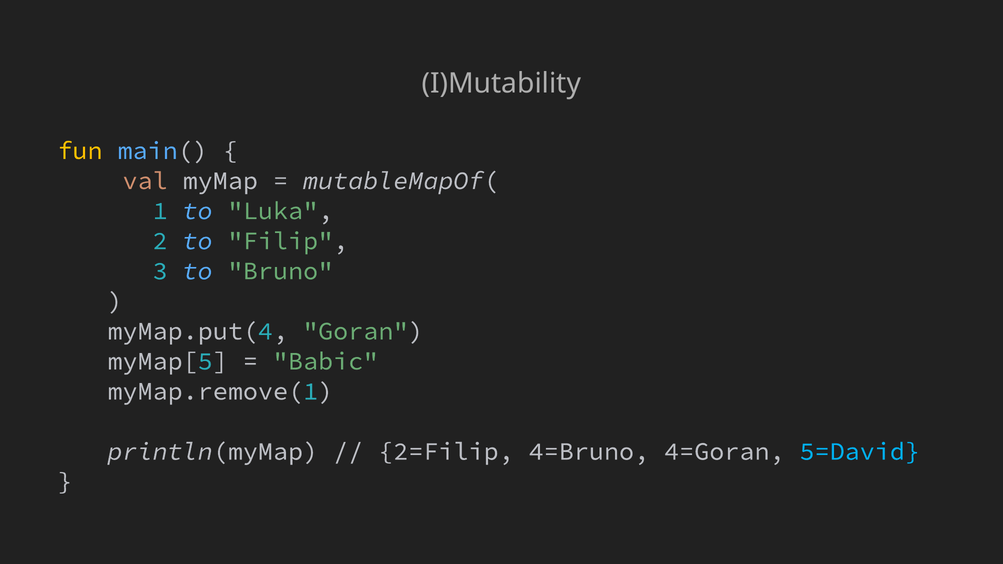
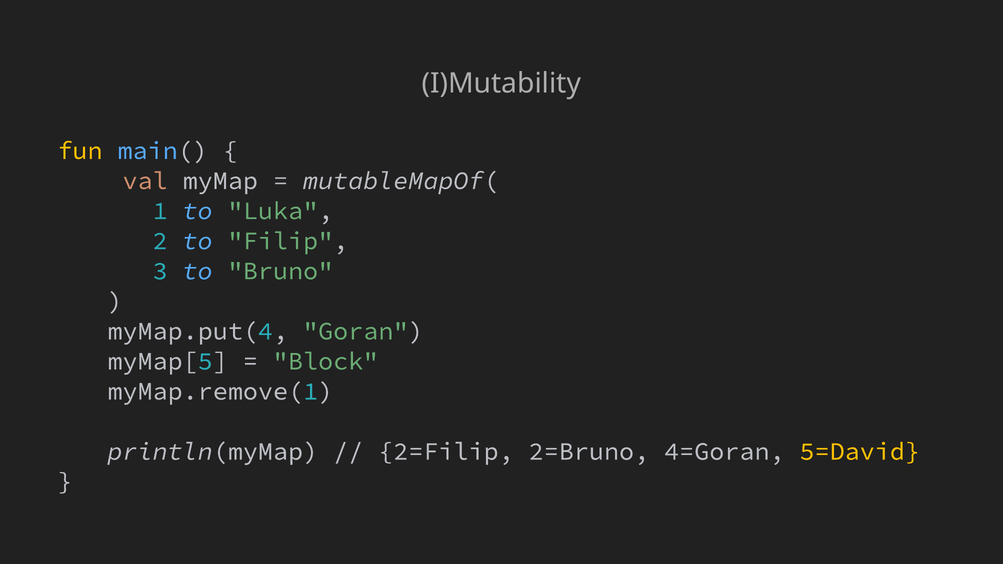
Babic: Babic -> Block
4=Bruno: 4=Bruno -> 2=Bruno
5=David colour: light blue -> yellow
